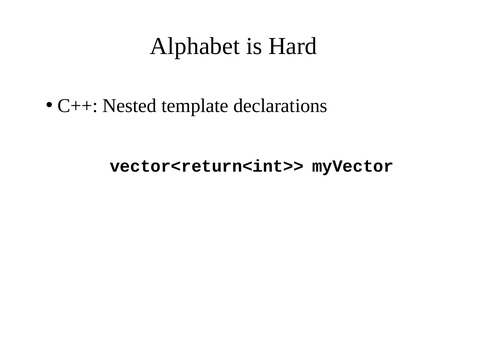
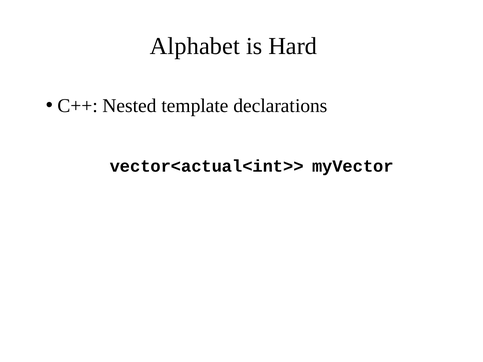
vector<return<int>>: vector<return<int>> -> vector<actual<int>>
